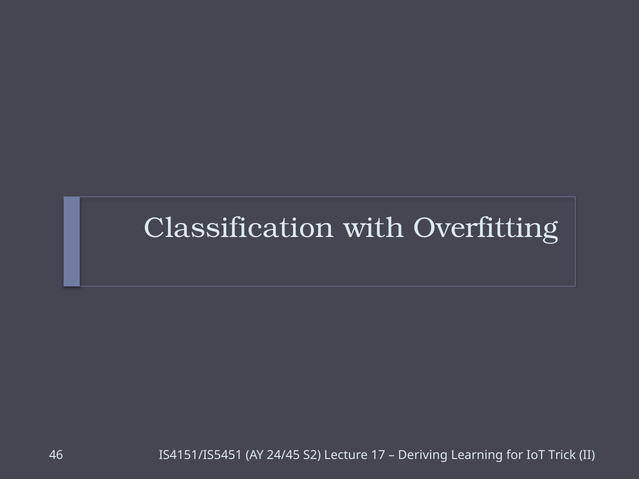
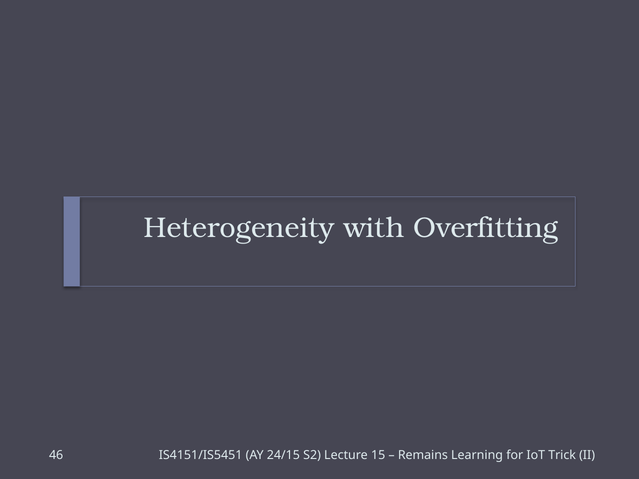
Classification: Classification -> Heterogeneity
24/45: 24/45 -> 24/15
17: 17 -> 15
Deriving: Deriving -> Remains
